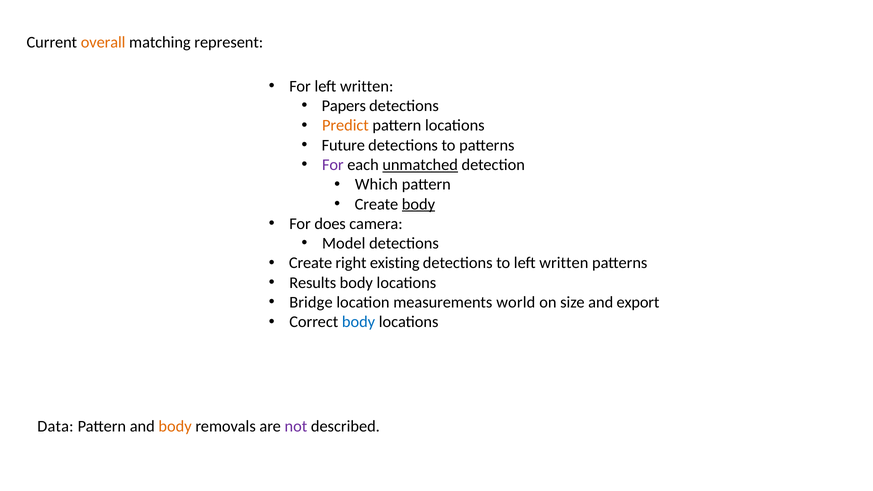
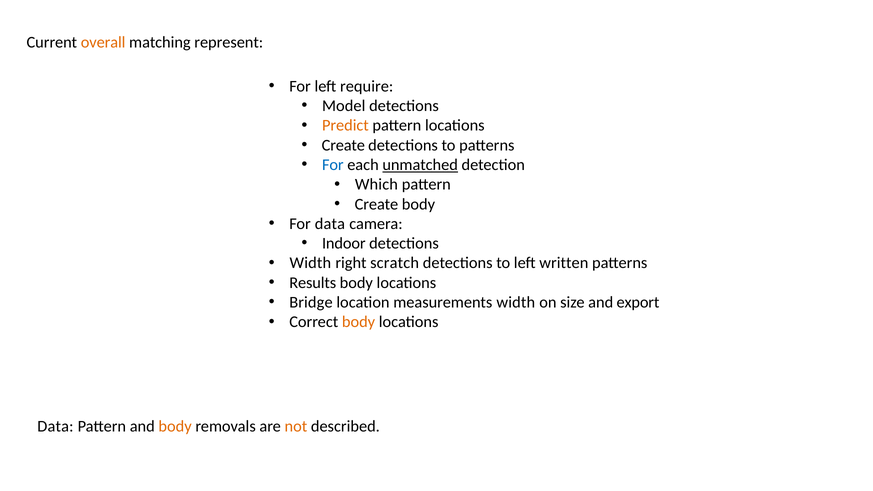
For left written: written -> require
Papers: Papers -> Model
Future at (343, 145): Future -> Create
For at (333, 165) colour: purple -> blue
body at (418, 204) underline: present -> none
For does: does -> data
Model: Model -> Indoor
Create at (311, 263): Create -> Width
existing: existing -> scratch
measurements world: world -> width
body at (359, 322) colour: blue -> orange
not colour: purple -> orange
